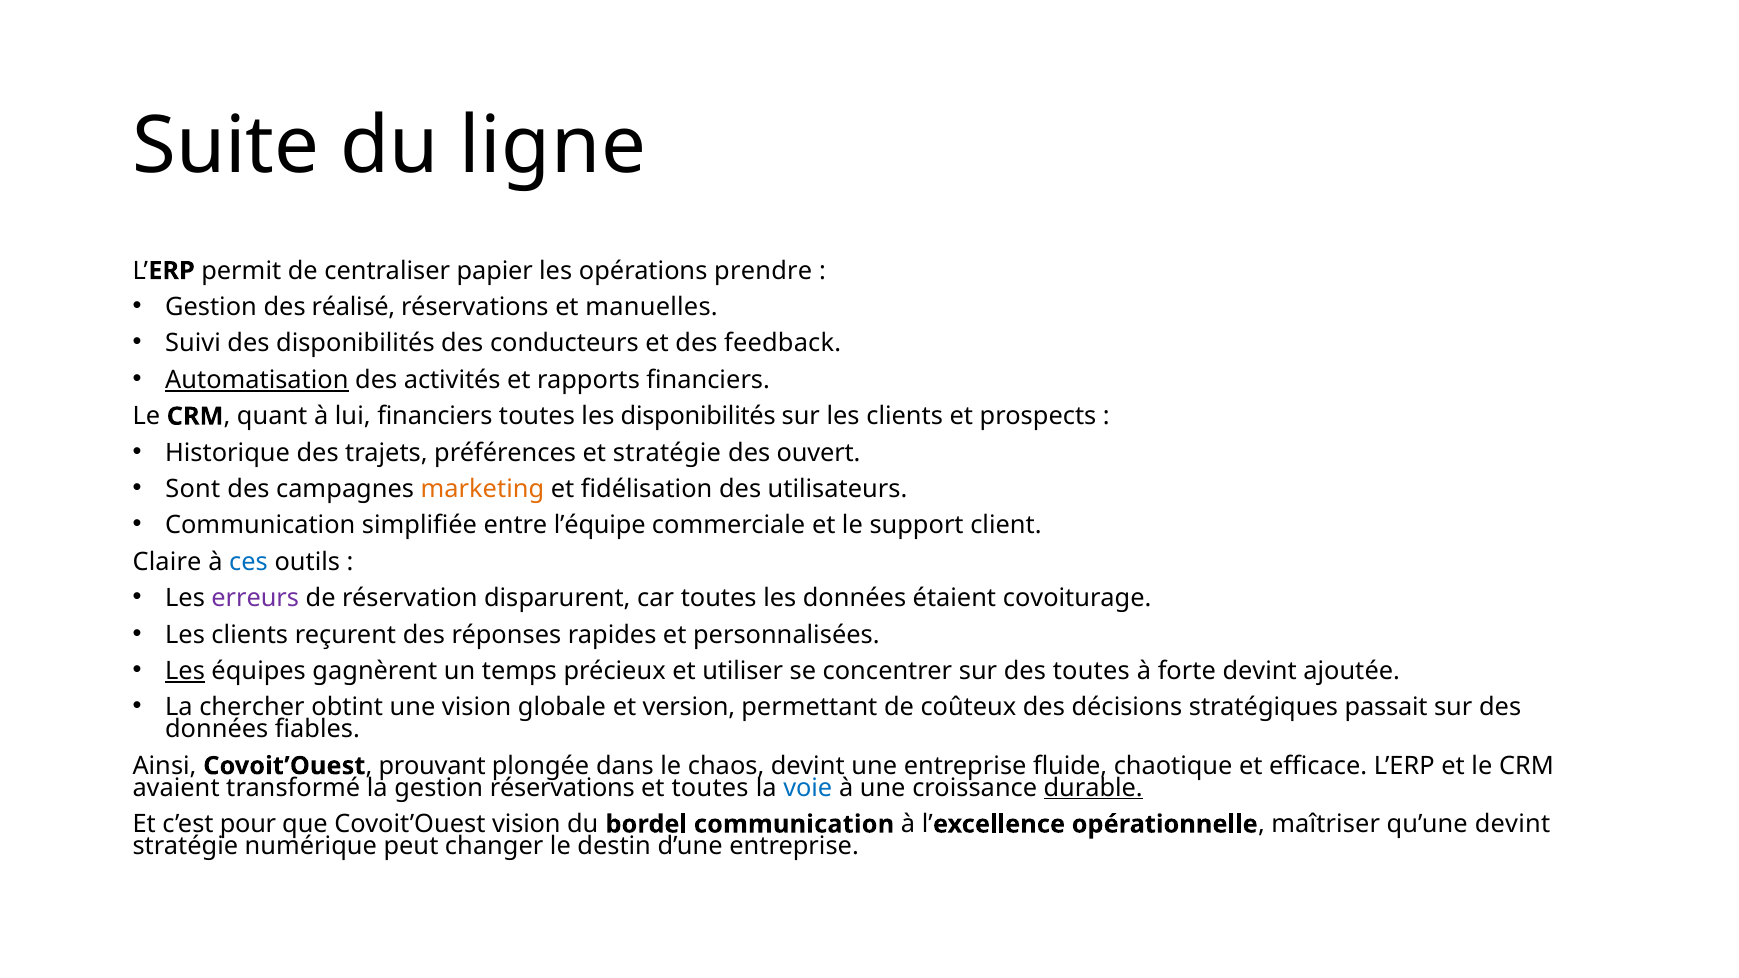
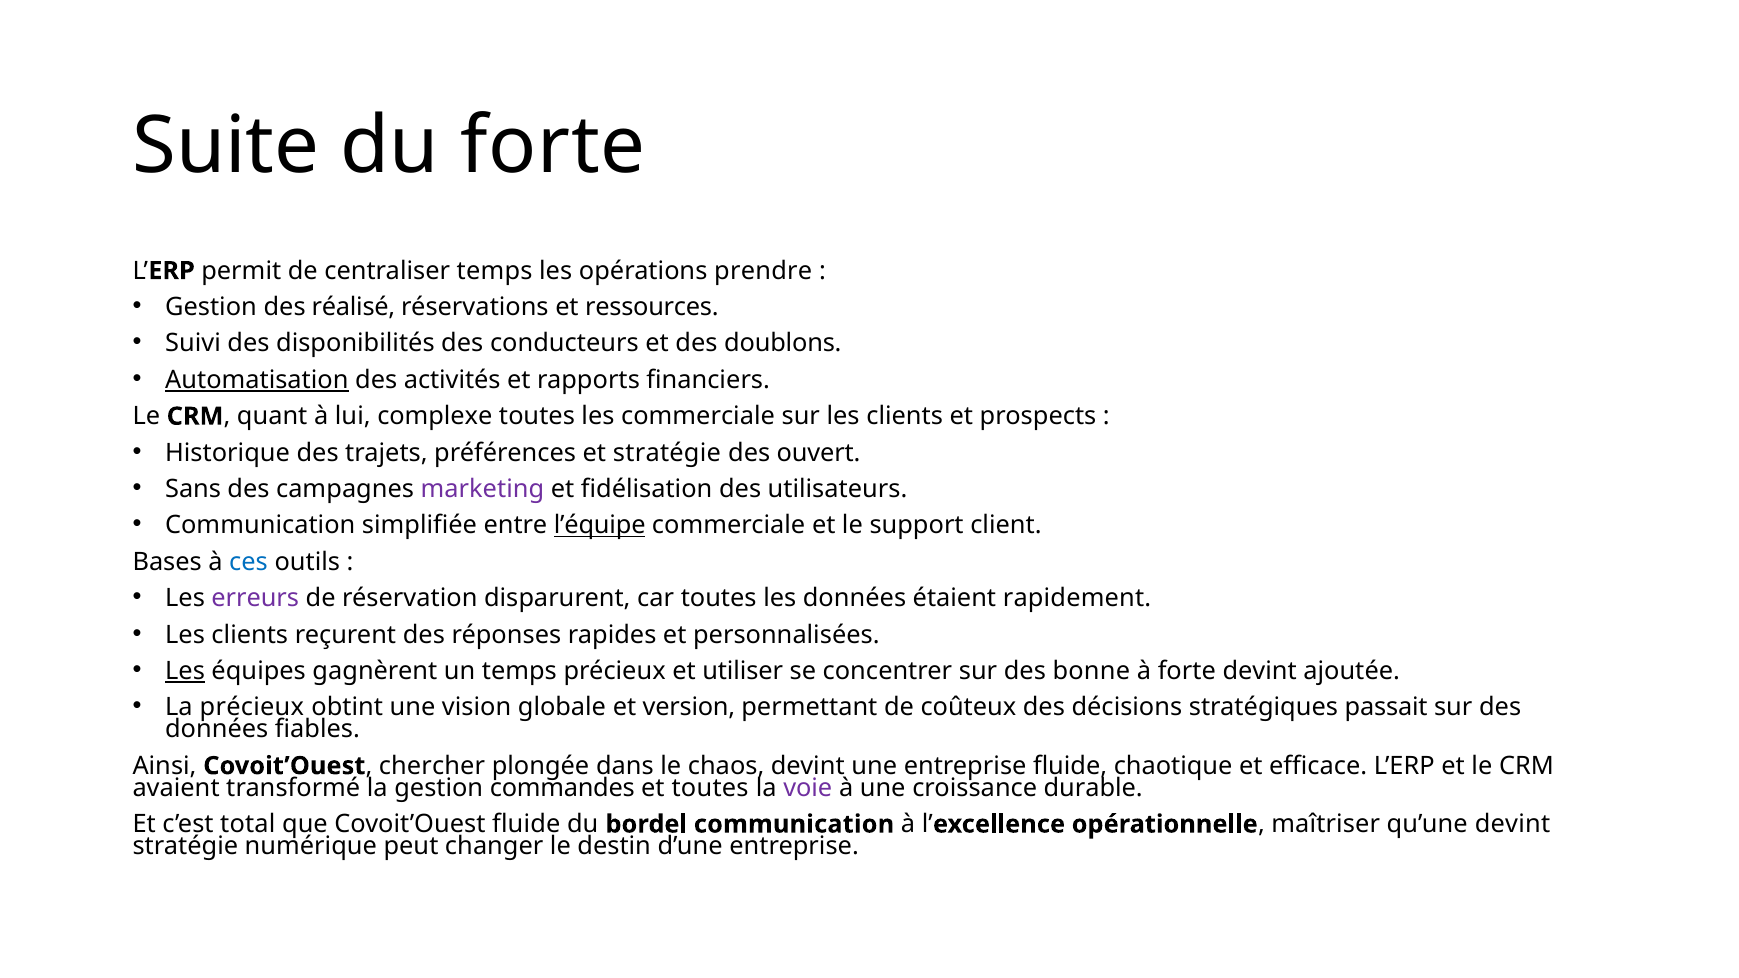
du ligne: ligne -> forte
centraliser papier: papier -> temps
manuelles: manuelles -> ressources
feedback: feedback -> doublons
lui financiers: financiers -> complexe
les disponibilités: disponibilités -> commerciale
Sont: Sont -> Sans
marketing colour: orange -> purple
l’équipe underline: none -> present
Claire: Claire -> Bases
covoiturage: covoiturage -> rapidement
des toutes: toutes -> bonne
La chercher: chercher -> précieux
prouvant: prouvant -> chercher
gestion réservations: réservations -> commandes
voie colour: blue -> purple
durable underline: present -> none
pour: pour -> total
Covoit’Ouest vision: vision -> fluide
